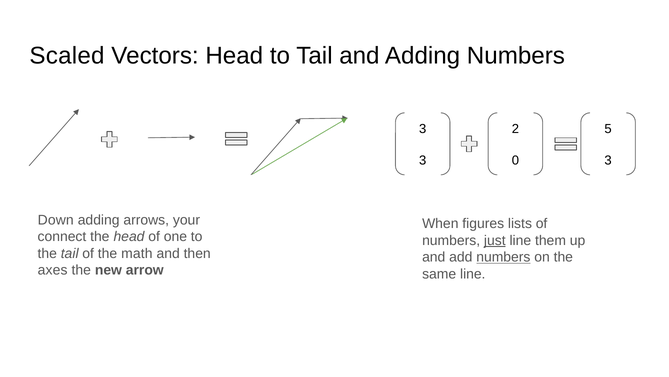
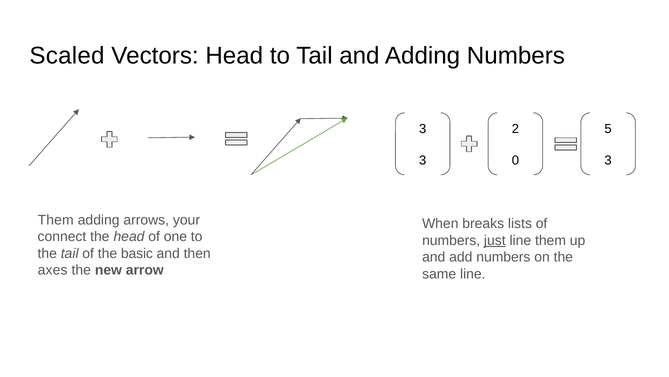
Down at (56, 220): Down -> Them
figures: figures -> breaks
math: math -> basic
numbers at (503, 257) underline: present -> none
